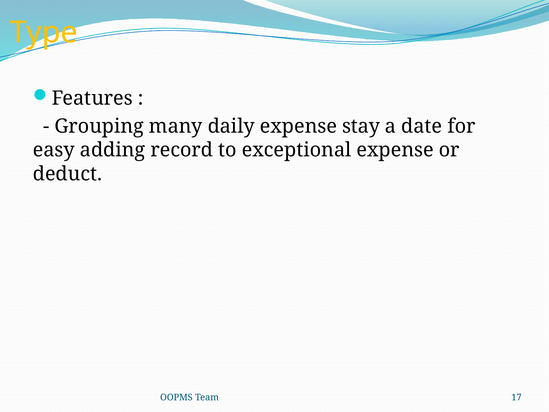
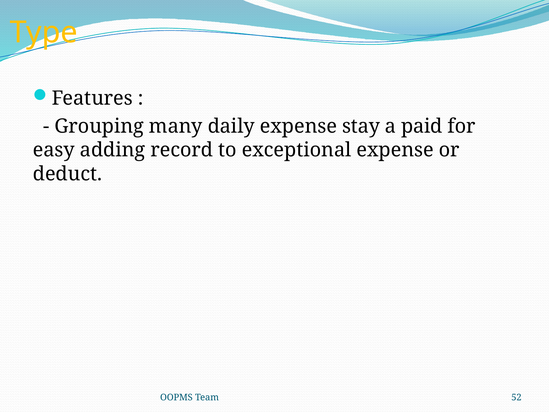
date: date -> paid
17: 17 -> 52
